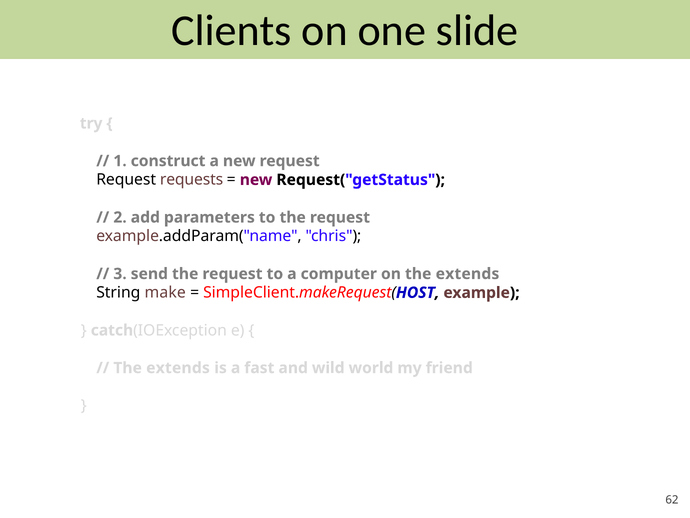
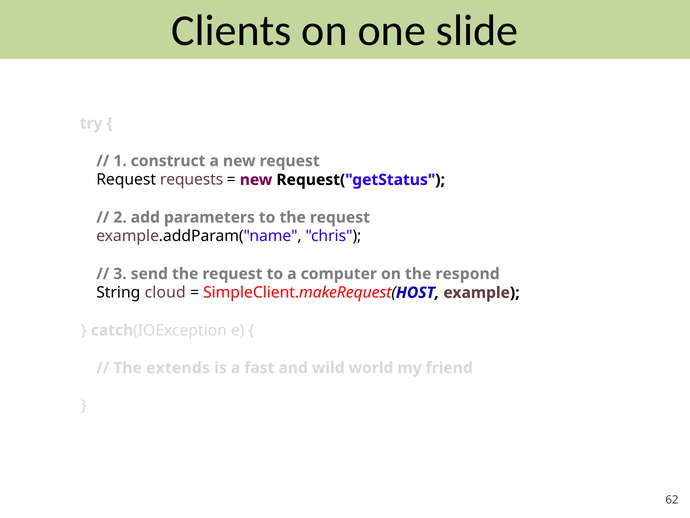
on the extends: extends -> respond
make: make -> cloud
